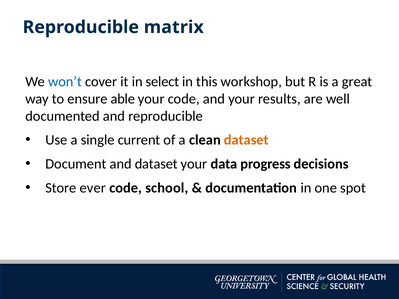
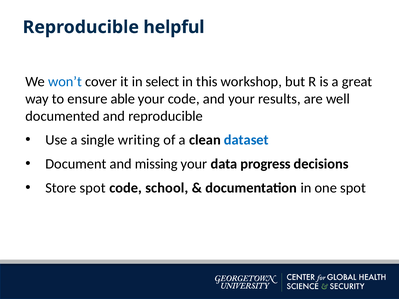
matrix: matrix -> helpful
current: current -> writing
dataset at (246, 140) colour: orange -> blue
and dataset: dataset -> missing
Store ever: ever -> spot
